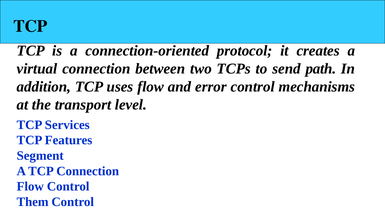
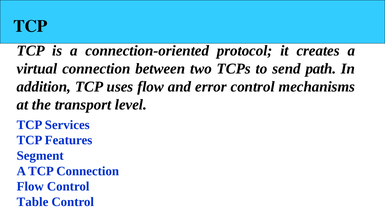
Them: Them -> Table
